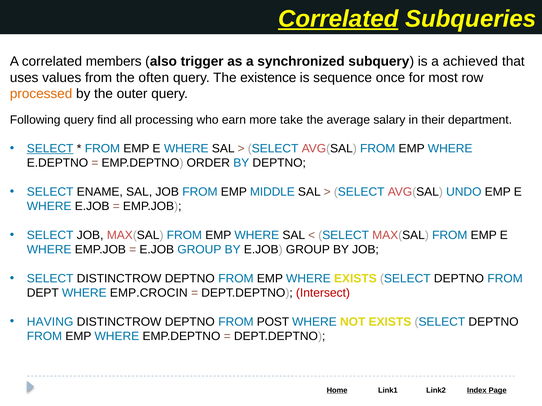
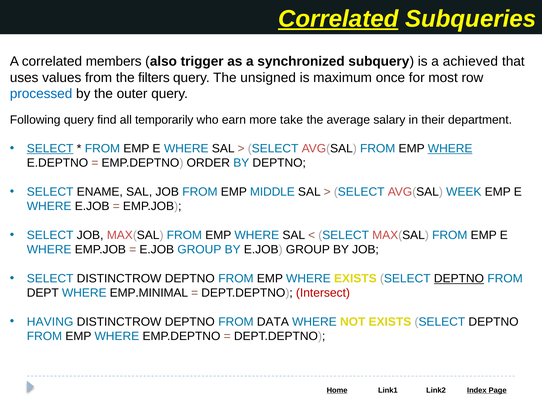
often: often -> filters
existence: existence -> unsigned
sequence: sequence -> maximum
processed colour: orange -> blue
processing: processing -> temporarily
WHERE at (450, 149) underline: none -> present
UNDO: UNDO -> WEEK
DEPTNO at (459, 279) underline: none -> present
EMP.CROCIN: EMP.CROCIN -> EMP.MINIMAL
POST: POST -> DATA
